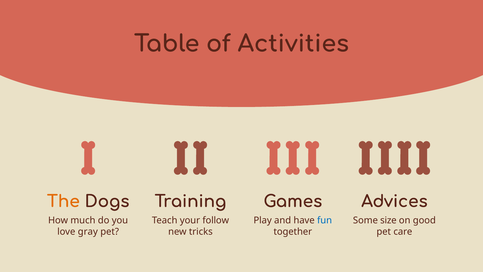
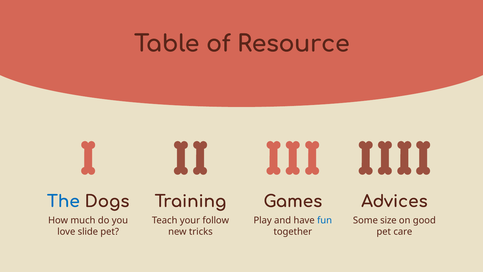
Activities: Activities -> Resource
The colour: orange -> blue
gray: gray -> slide
